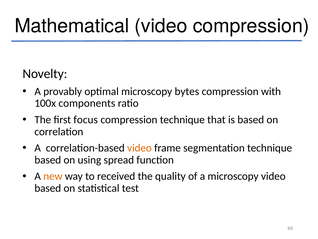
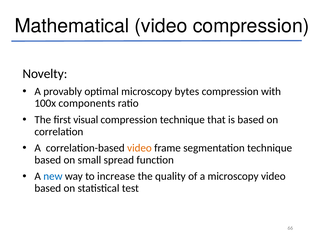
focus: focus -> visual
using: using -> small
new colour: orange -> blue
received: received -> increase
